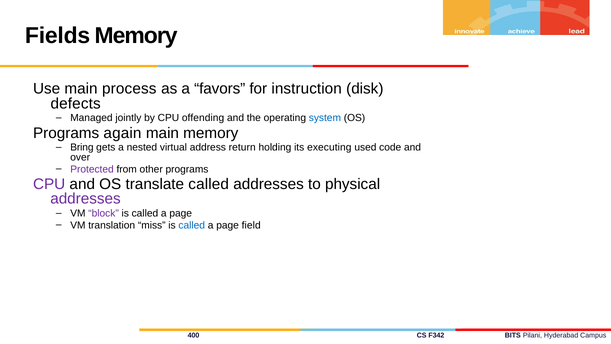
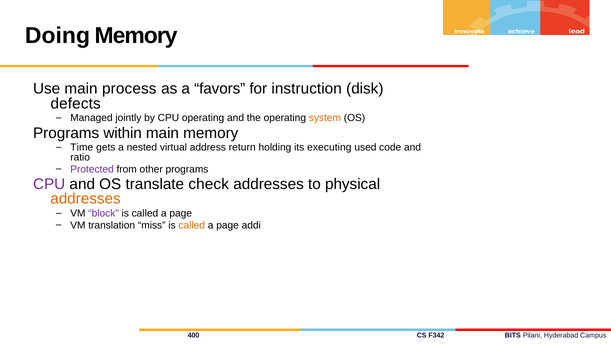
Fields: Fields -> Doing
CPU offending: offending -> operating
system colour: blue -> orange
again: again -> within
Bring: Bring -> Time
over: over -> ratio
translate called: called -> check
addresses at (85, 199) colour: purple -> orange
called at (192, 225) colour: blue -> orange
field: field -> addi
